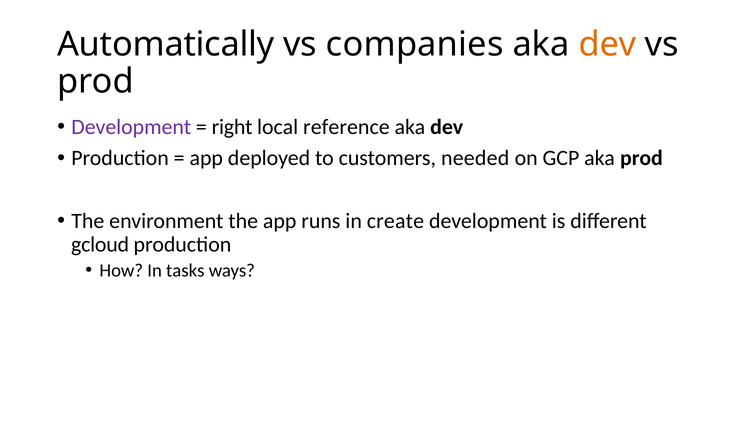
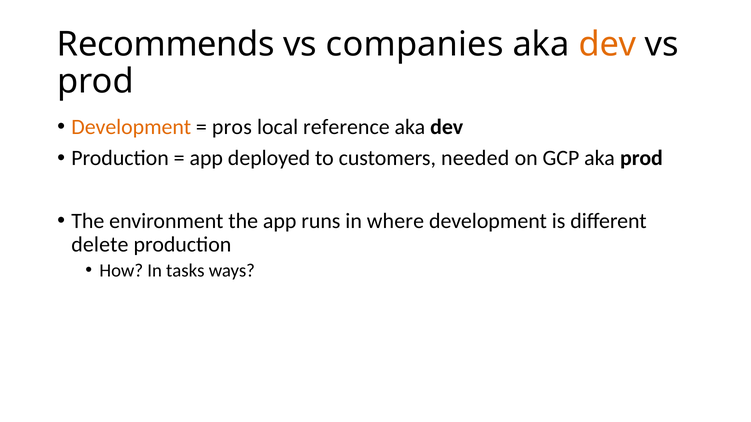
Automatically: Automatically -> Recommends
Development at (131, 127) colour: purple -> orange
right: right -> pros
create: create -> where
gcloud: gcloud -> delete
